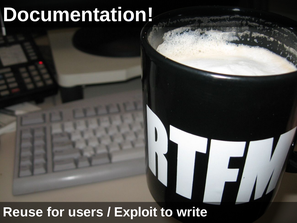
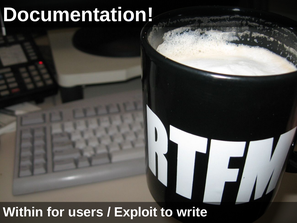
Reuse: Reuse -> Within
